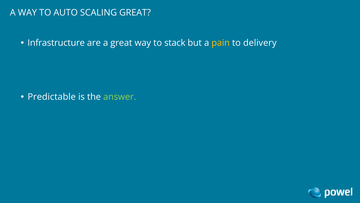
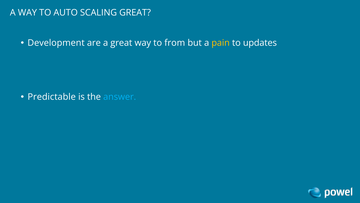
Infrastructure: Infrastructure -> Development
stack: stack -> from
delivery: delivery -> updates
answer colour: light green -> light blue
